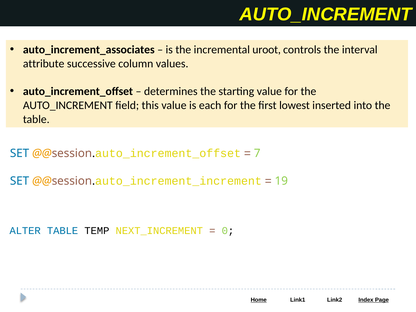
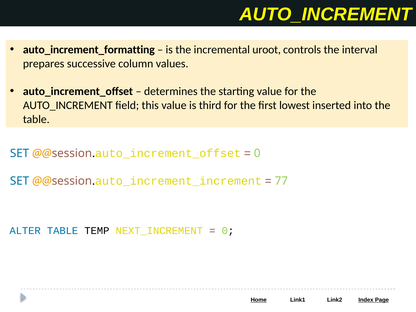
auto_increment_associates: auto_increment_associates -> auto_increment_formatting
attribute: attribute -> prepares
each: each -> third
7 at (257, 153): 7 -> 0
19: 19 -> 77
